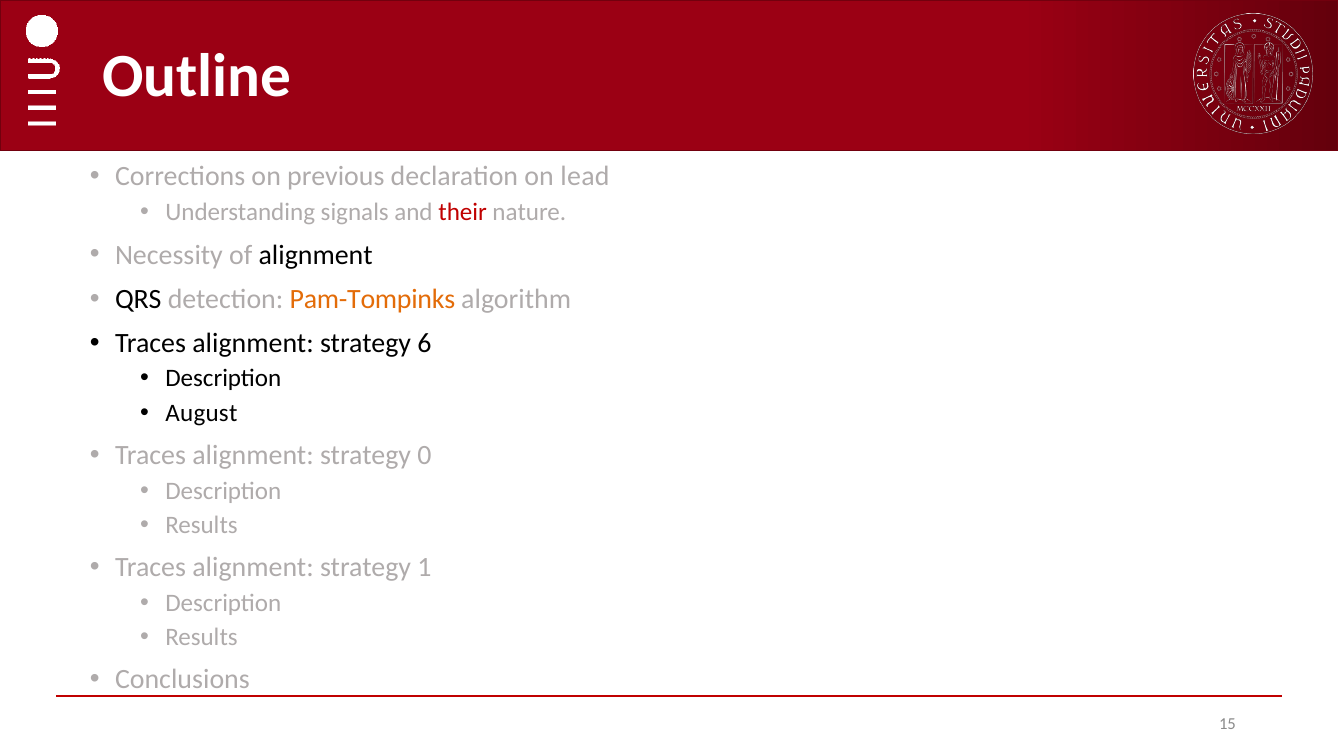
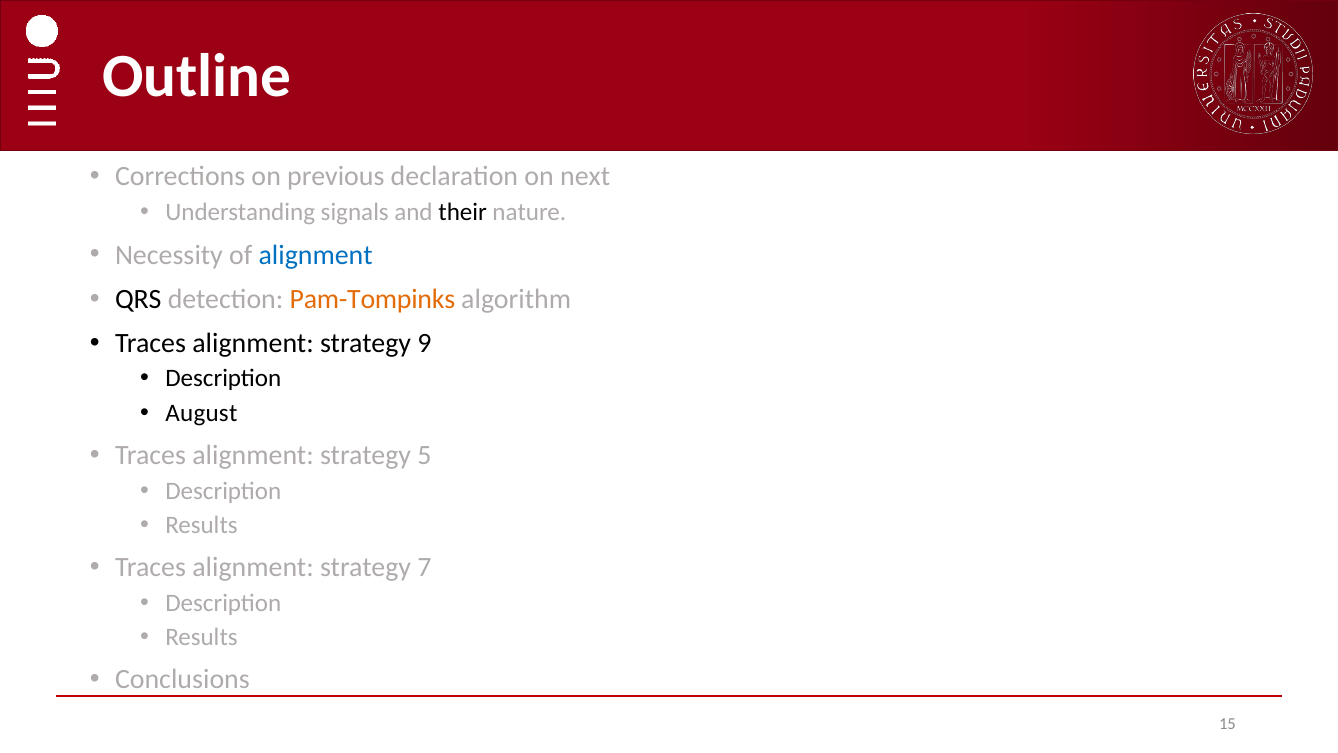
lead: lead -> next
their colour: red -> black
alignment at (316, 255) colour: black -> blue
6: 6 -> 9
0: 0 -> 5
1: 1 -> 7
